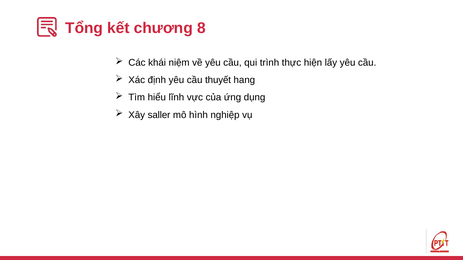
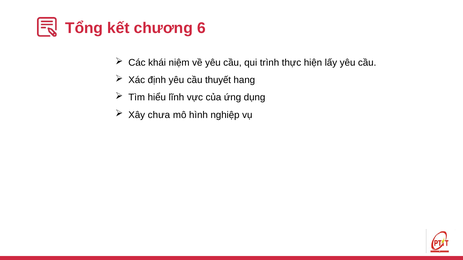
8: 8 -> 6
saller: saller -> chưa
